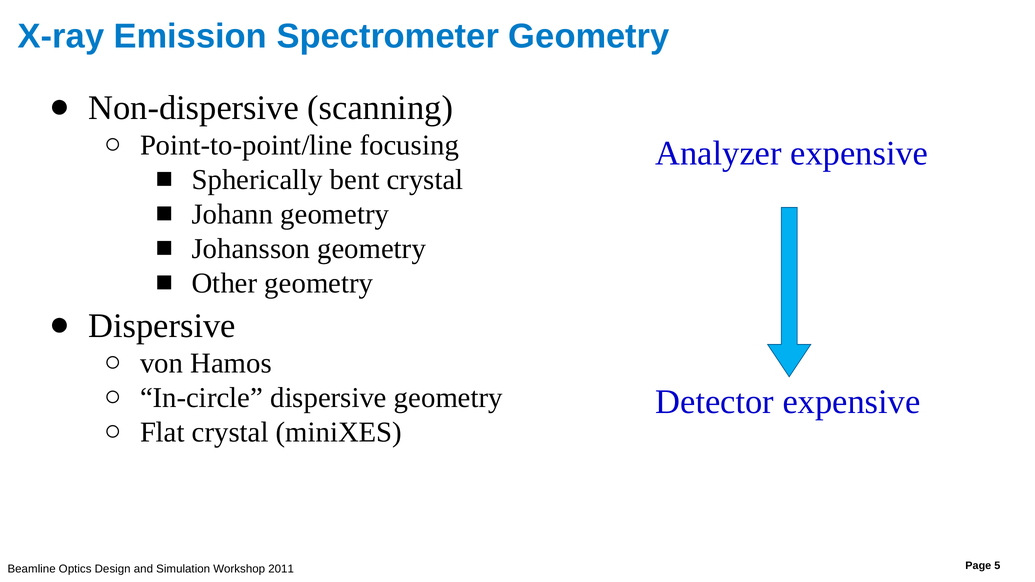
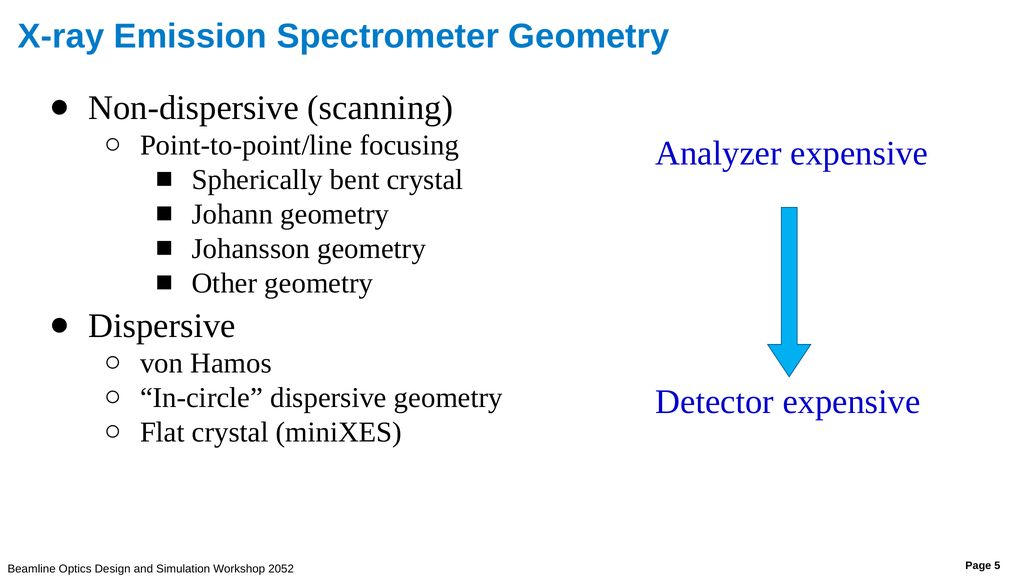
2011: 2011 -> 2052
